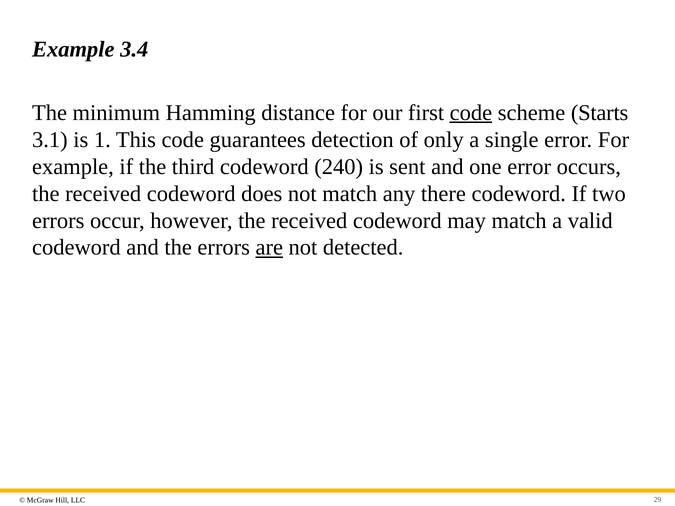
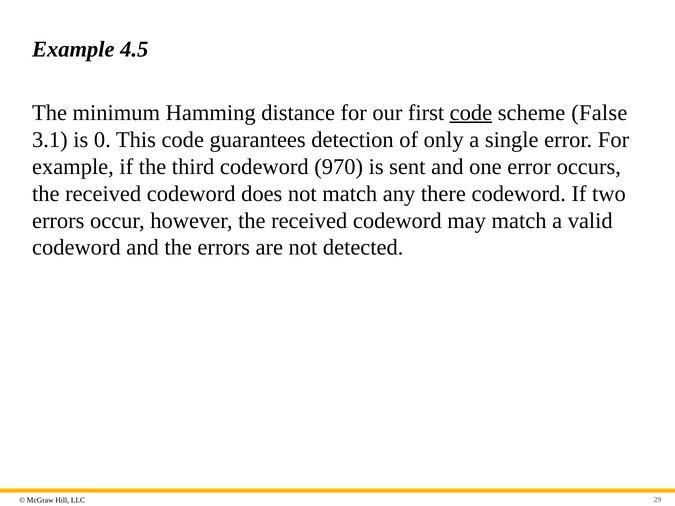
3.4: 3.4 -> 4.5
Starts: Starts -> False
1: 1 -> 0
240: 240 -> 970
are underline: present -> none
